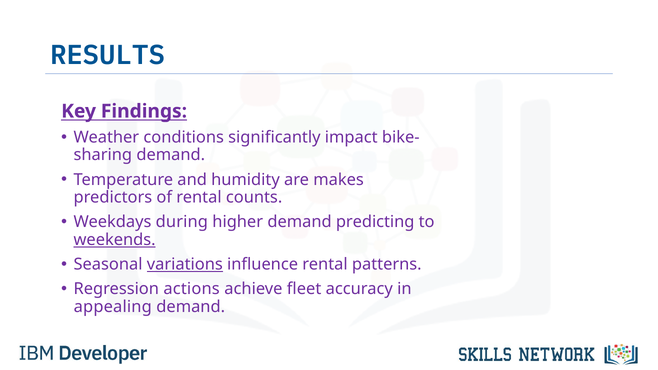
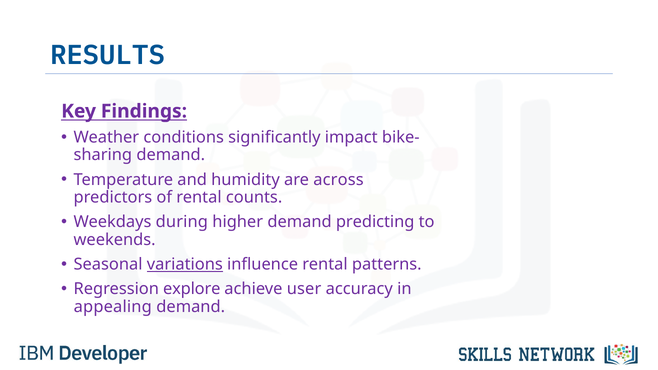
makes: makes -> across
weekends underline: present -> none
actions: actions -> explore
fleet: fleet -> user
